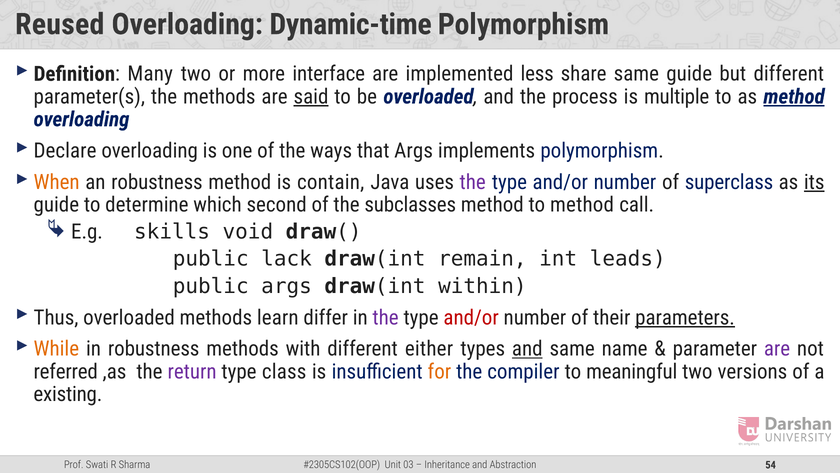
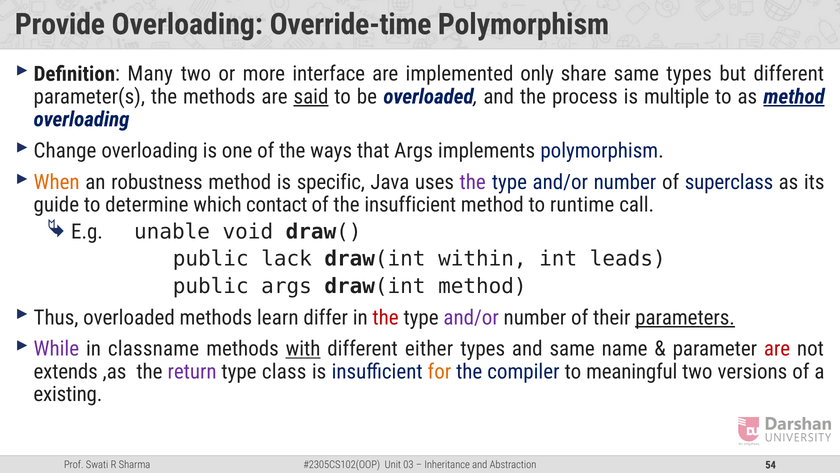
Reused: Reused -> Provide
Dynamic-time: Dynamic-time -> Override-time
less: less -> only
same guide: guide -> types
Declare: Declare -> Change
contain: contain -> specific
its underline: present -> none
second: second -> contact
the subclasses: subclasses -> insufficient
to method: method -> runtime
skills: skills -> unable
remain: remain -> within
draw(int within: within -> method
the at (386, 317) colour: purple -> red
and/or at (471, 317) colour: red -> purple
While colour: orange -> purple
in robustness: robustness -> classname
with underline: none -> present
and at (527, 349) underline: present -> none
are at (777, 349) colour: purple -> red
referred: referred -> extends
